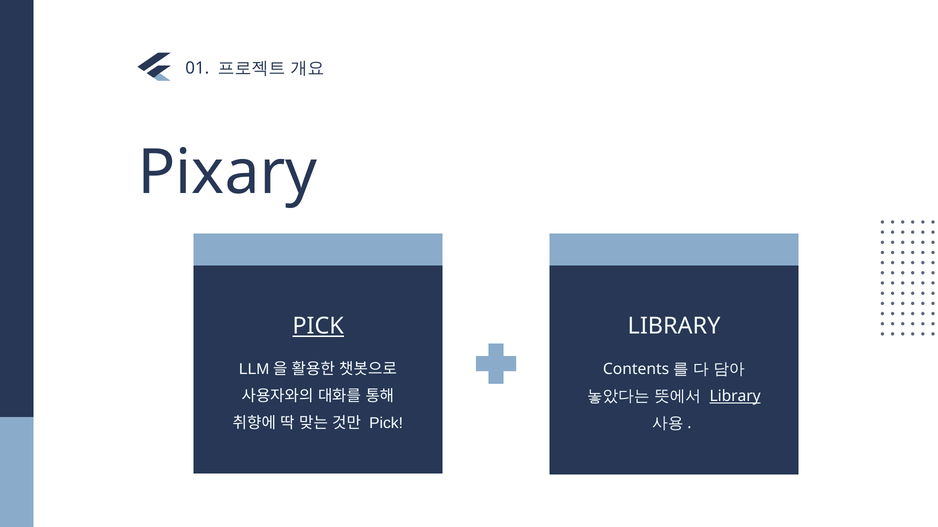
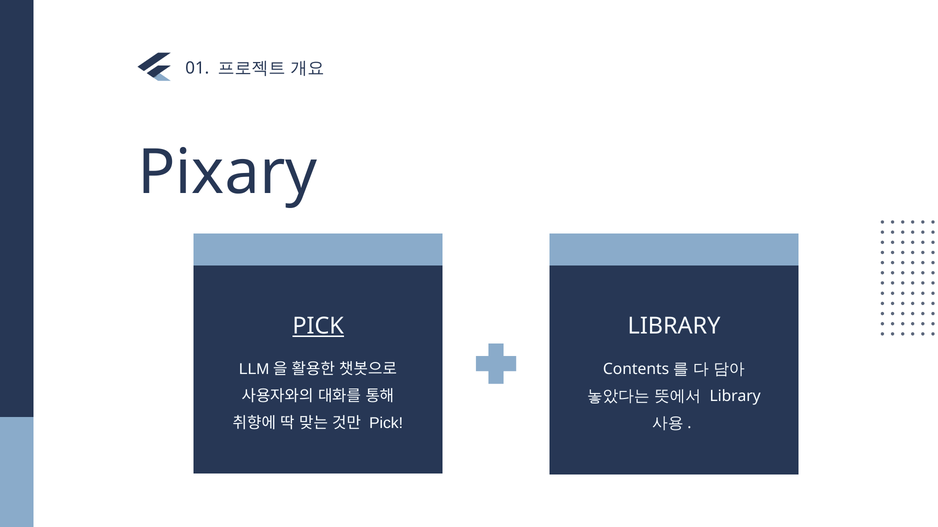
Library at (735, 397) underline: present -> none
